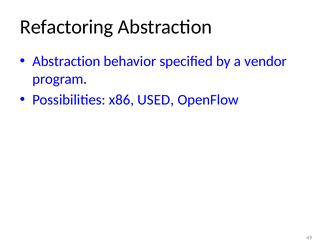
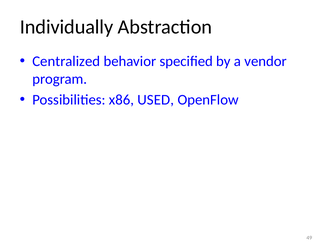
Refactoring: Refactoring -> Individually
Abstraction at (66, 61): Abstraction -> Centralized
